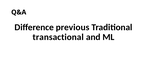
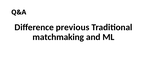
transactional: transactional -> matchmaking
